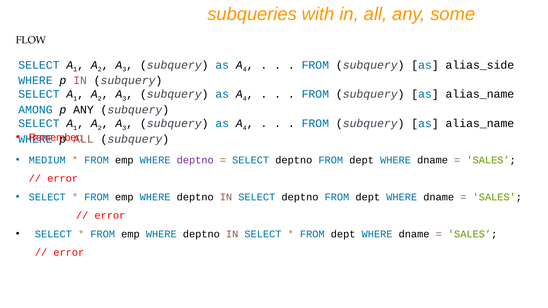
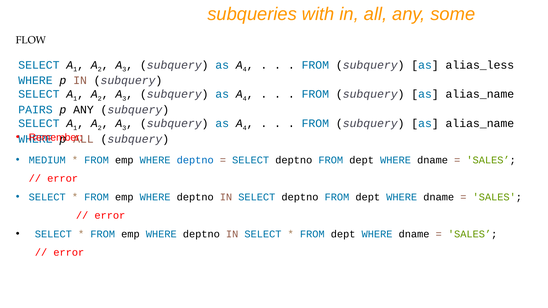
alias_side: alias_side -> alias_less
AMONG: AMONG -> PAIRS
deptno at (195, 160) colour: purple -> blue
